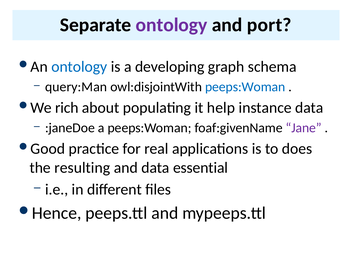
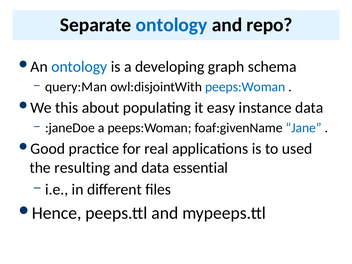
ontology at (172, 25) colour: purple -> blue
port: port -> repo
rich: rich -> this
help: help -> easy
Jane colour: purple -> blue
does: does -> used
